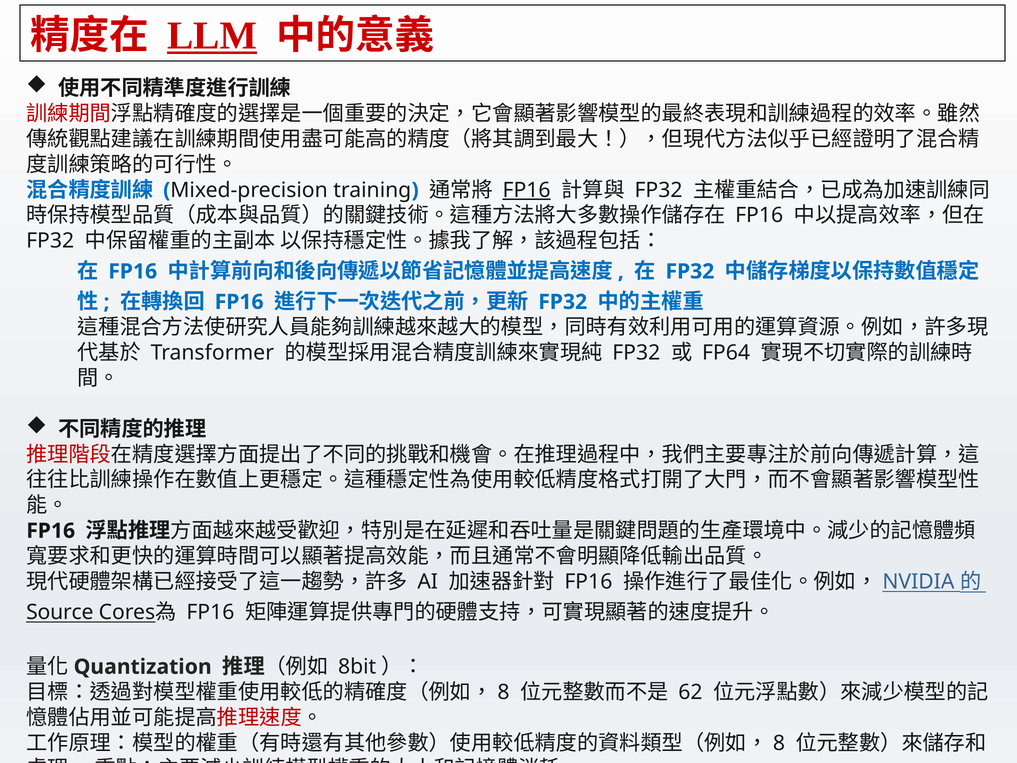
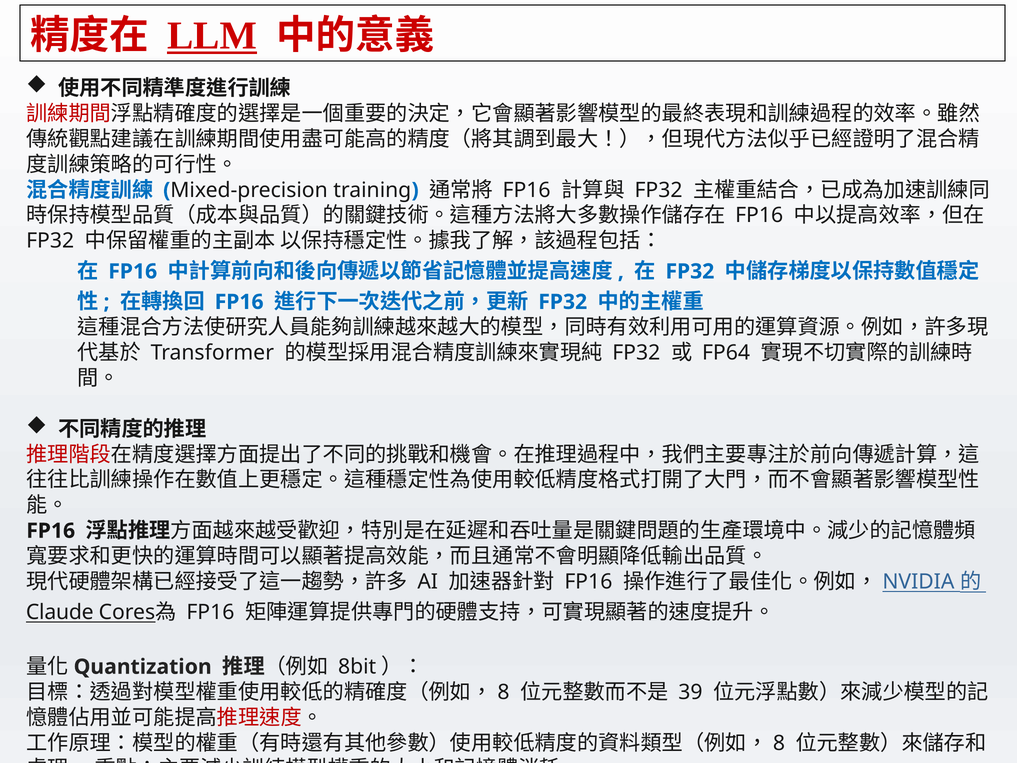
FP16 at (527, 190) underline: present -> none
Source: Source -> Claude
62: 62 -> 39
